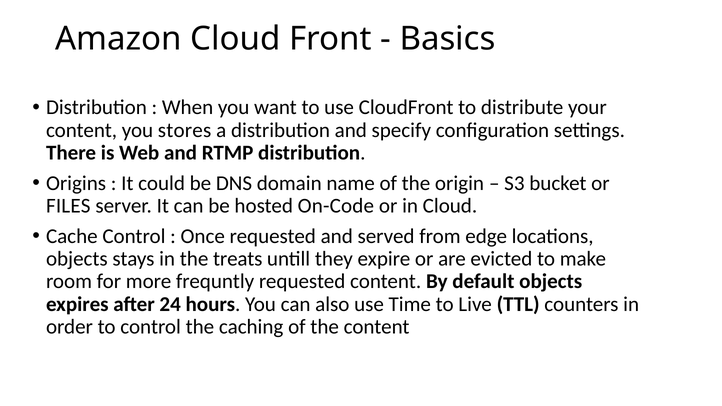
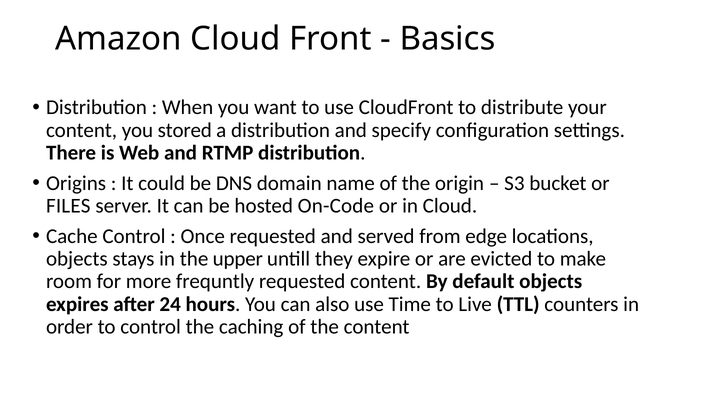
stores: stores -> stored
treats: treats -> upper
